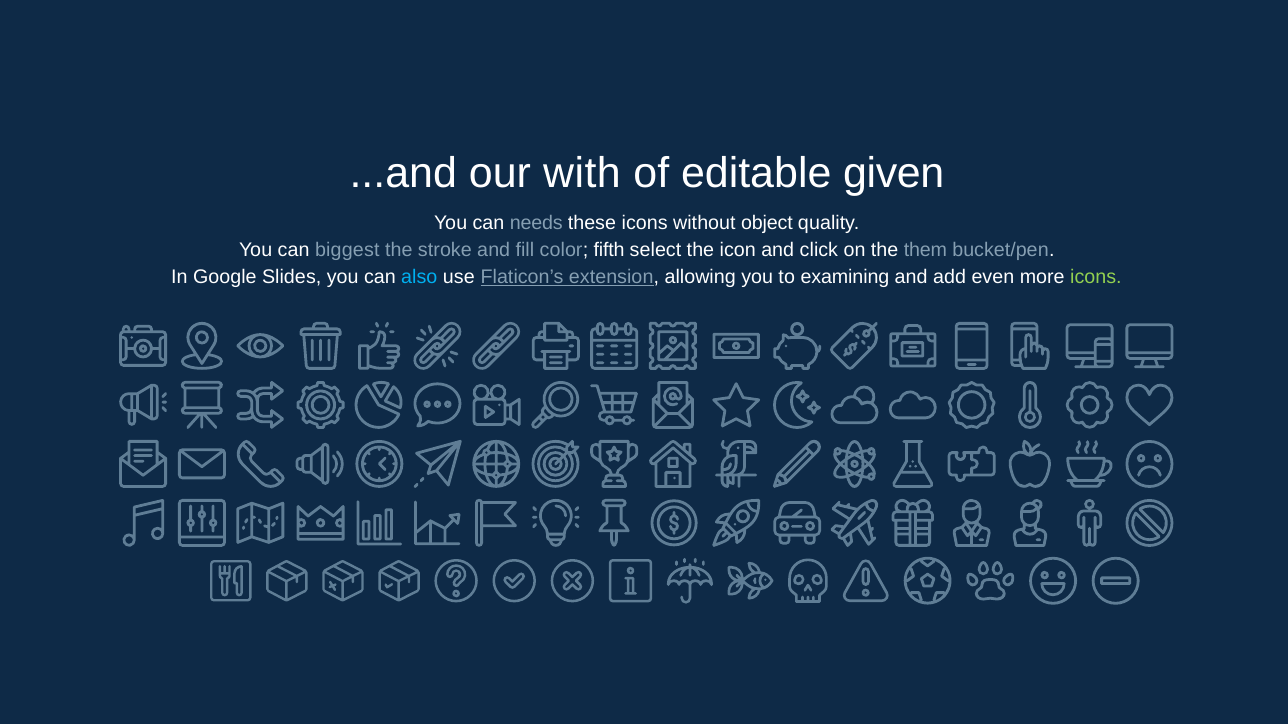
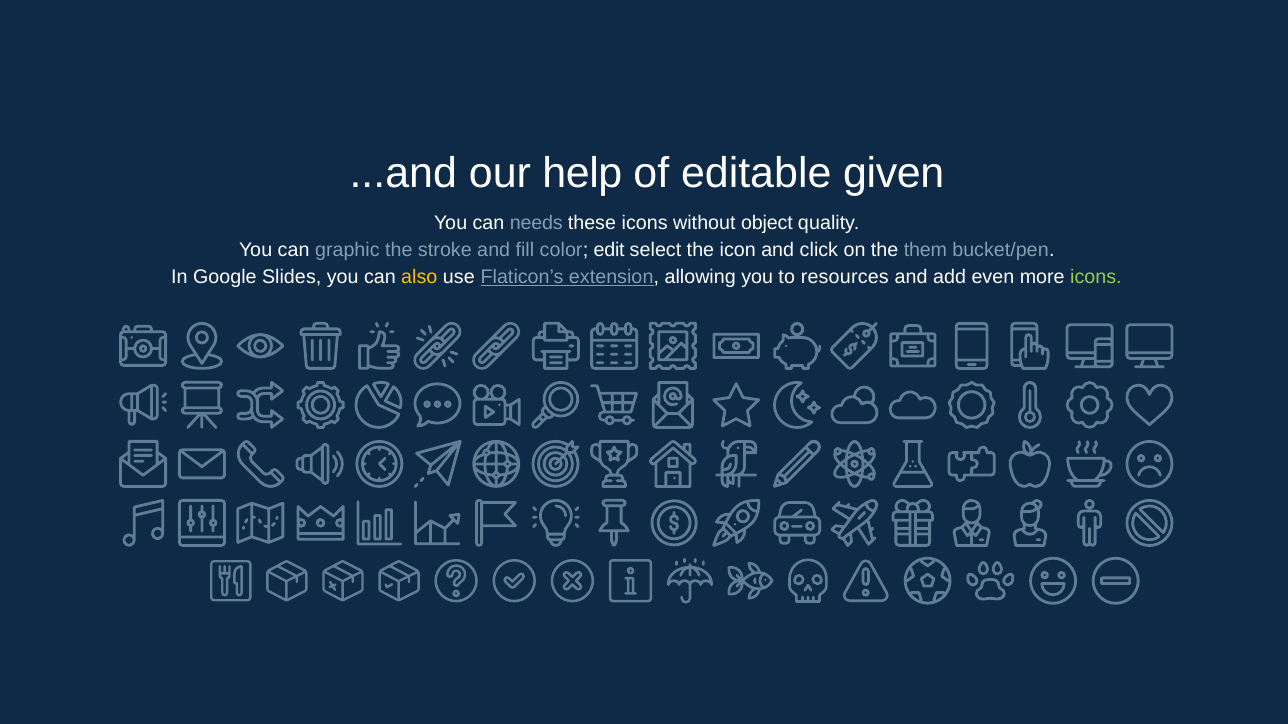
with: with -> help
biggest: biggest -> graphic
fifth: fifth -> edit
also colour: light blue -> yellow
examining: examining -> resources
